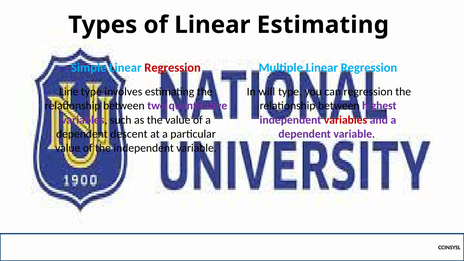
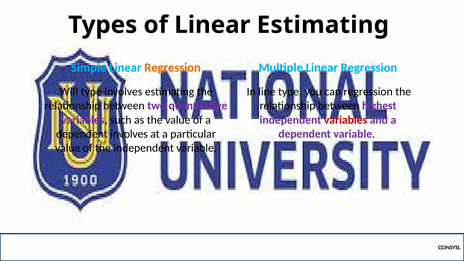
Regression at (173, 68) colour: red -> orange
Line: Line -> Will
will: will -> line
dependent descent: descent -> involves
